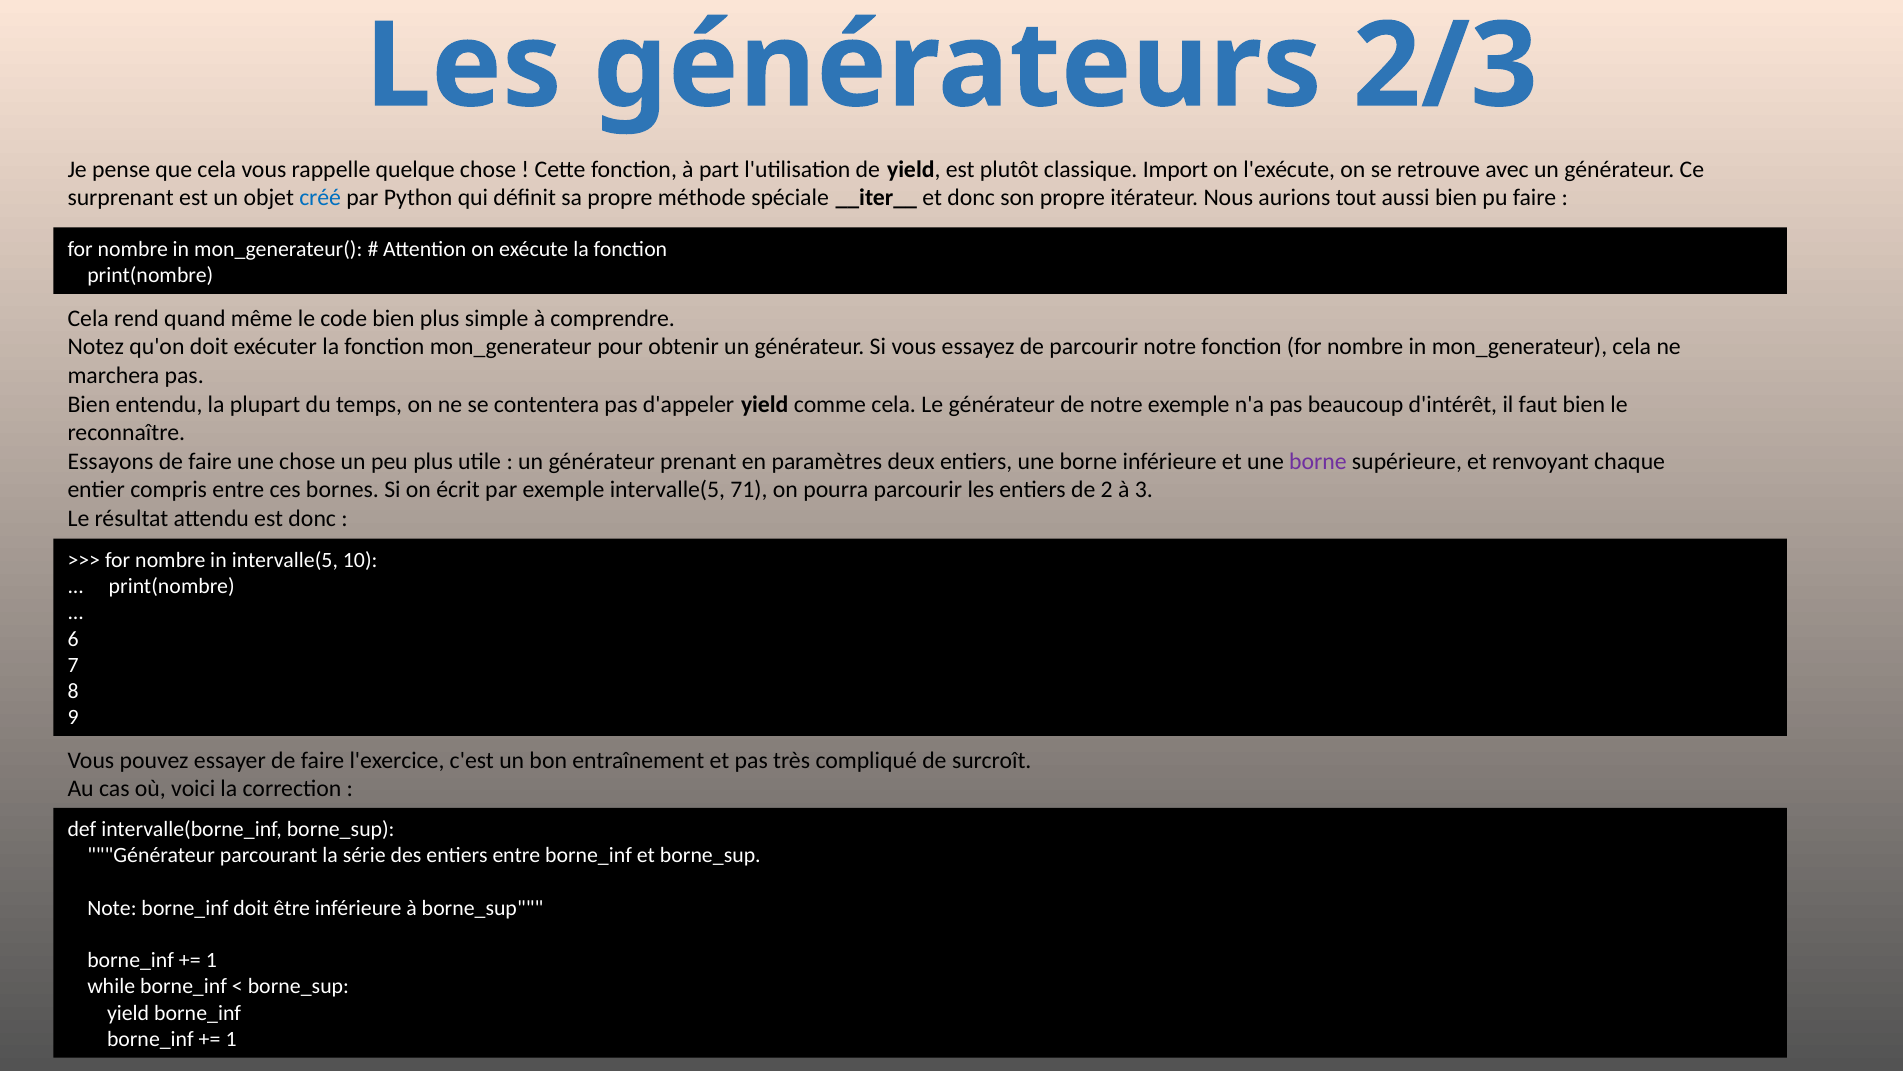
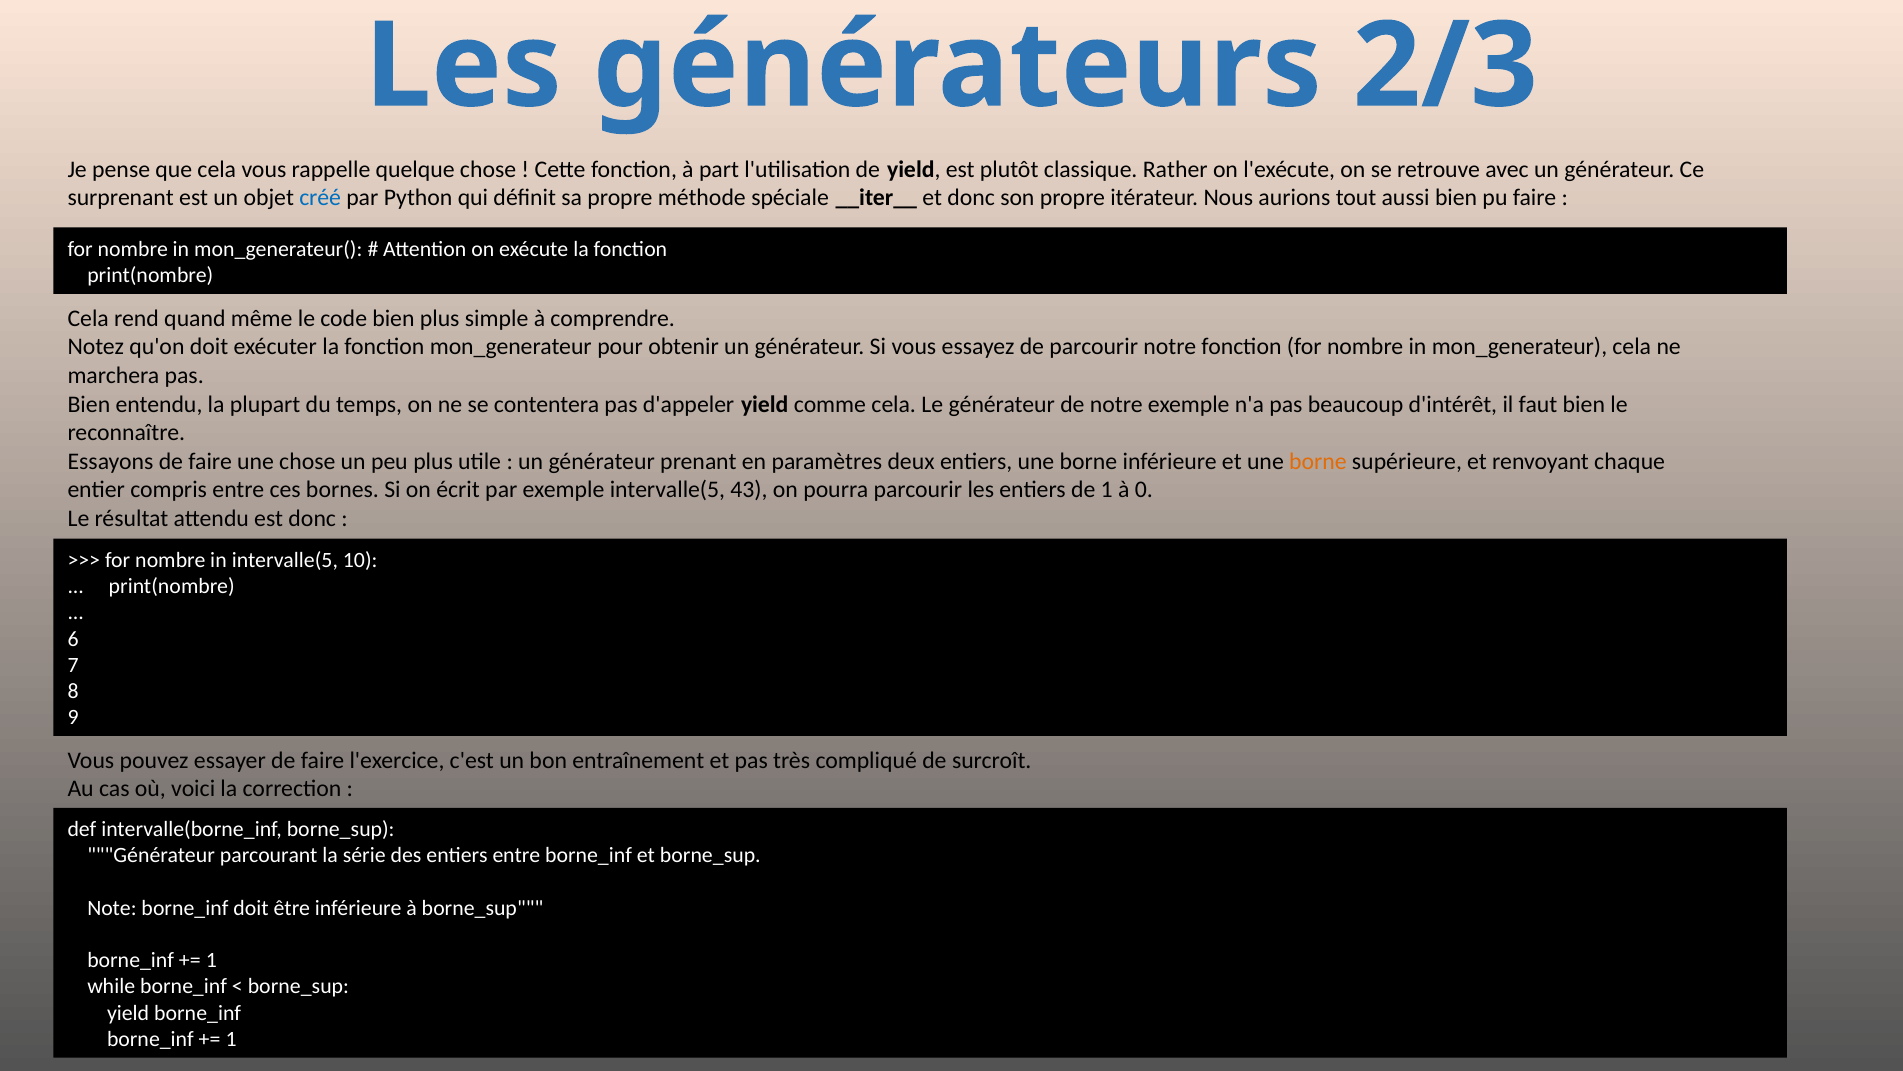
Import: Import -> Rather
borne at (1318, 461) colour: purple -> orange
71: 71 -> 43
de 2: 2 -> 1
3: 3 -> 0
